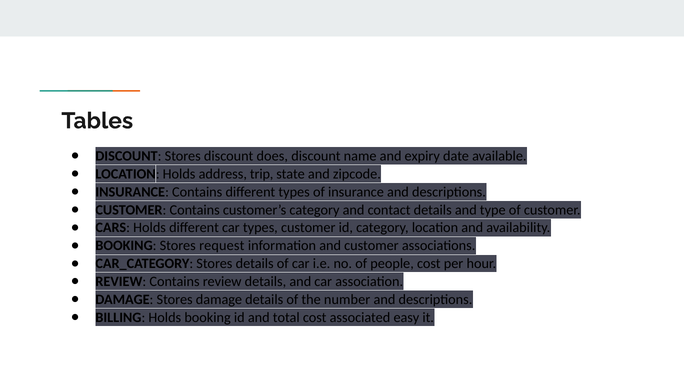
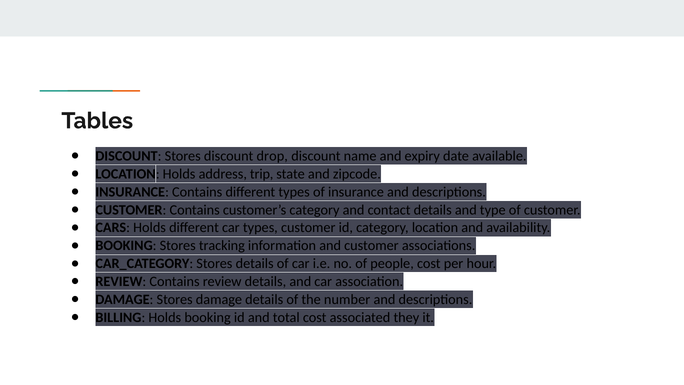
does: does -> drop
request: request -> tracking
easy: easy -> they
